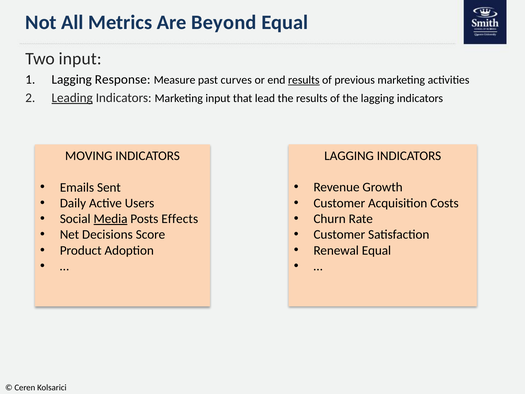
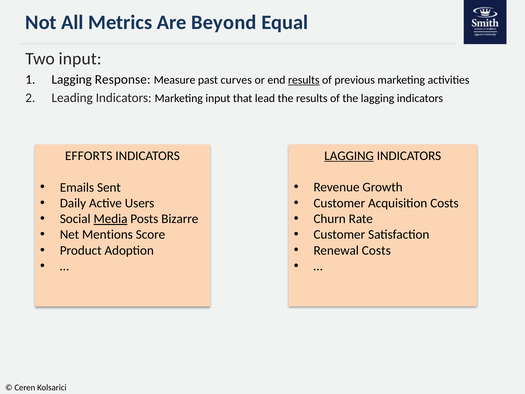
Leading underline: present -> none
MOVING: MOVING -> EFFORTS
LAGGING at (349, 156) underline: none -> present
Effects: Effects -> Bizarre
Decisions: Decisions -> Mentions
Renewal Equal: Equal -> Costs
